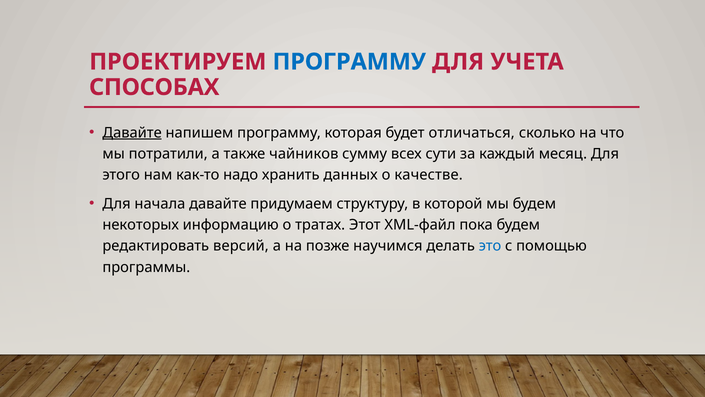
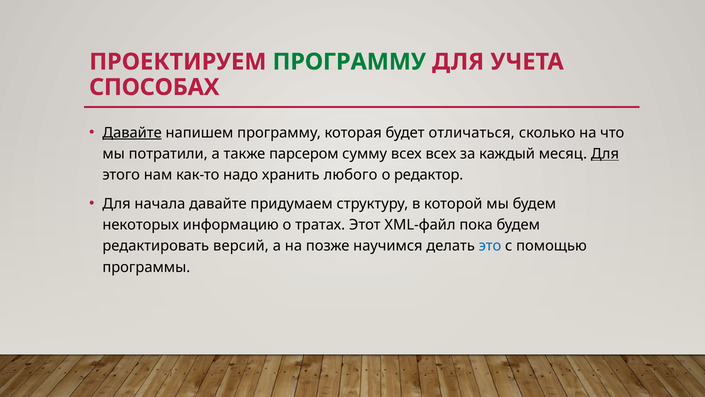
ПРОГРАММУ at (349, 62) colour: blue -> green
чайников: чайников -> парсером
всех сути: сути -> всех
Для at (605, 154) underline: none -> present
данных: данных -> любого
качестве: качестве -> редактор
